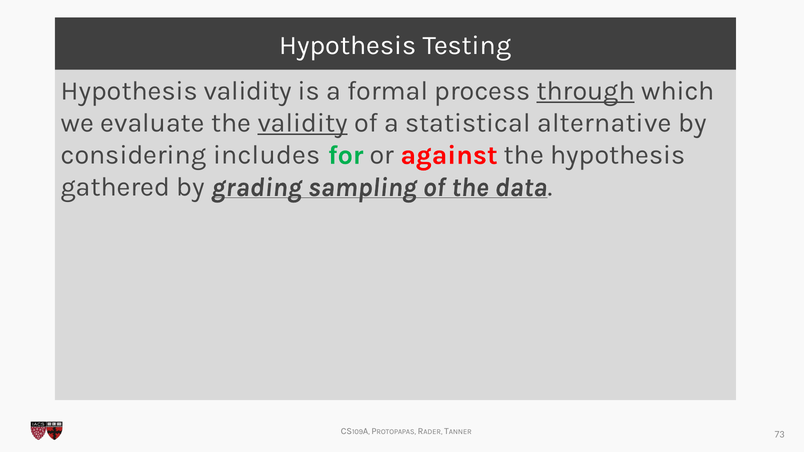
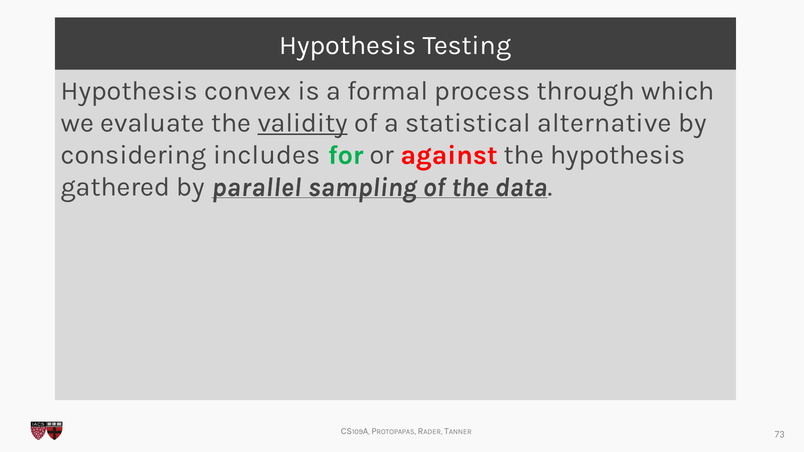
Hypothesis validity: validity -> convex
through underline: present -> none
grading: grading -> parallel
